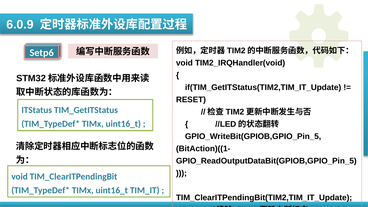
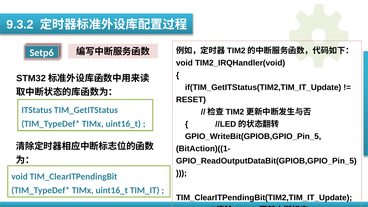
6.0.9: 6.0.9 -> 9.3.2
